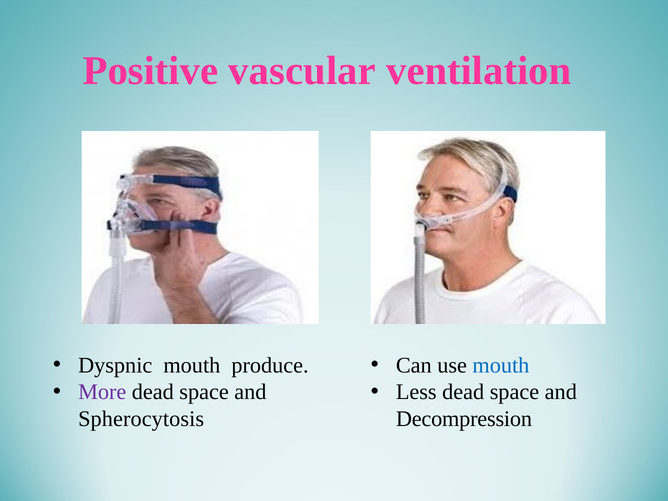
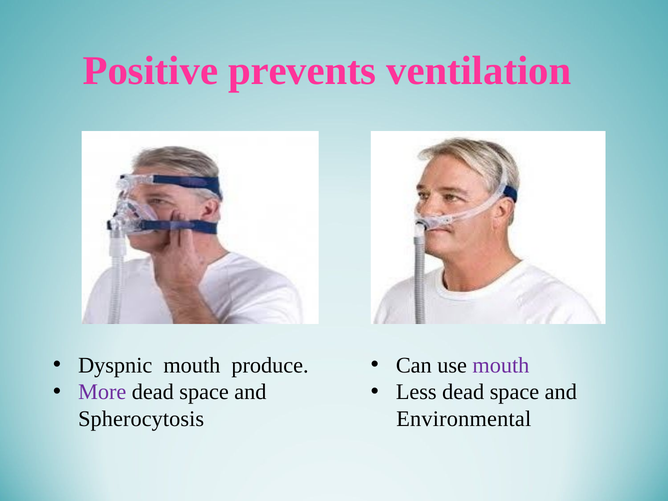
vascular: vascular -> prevents
mouth at (501, 365) colour: blue -> purple
Decompression: Decompression -> Environmental
